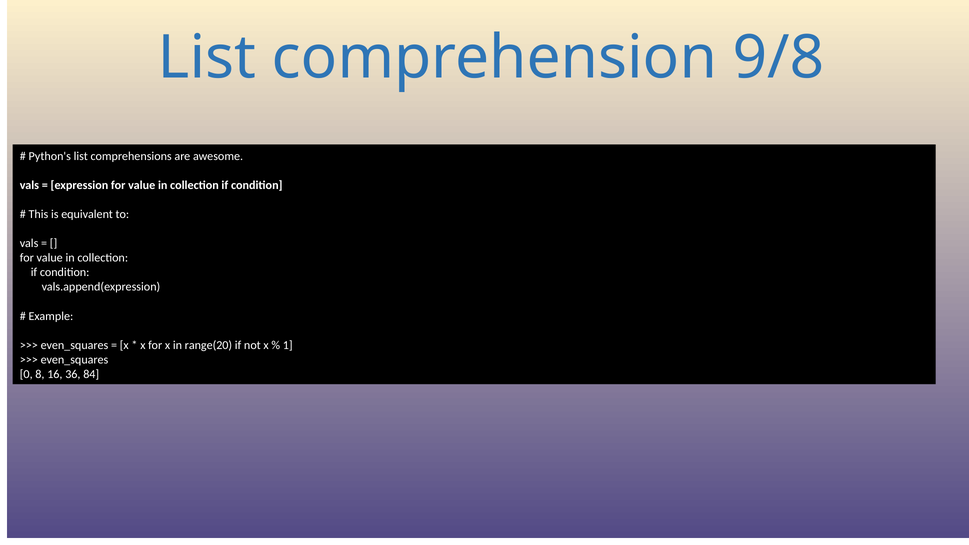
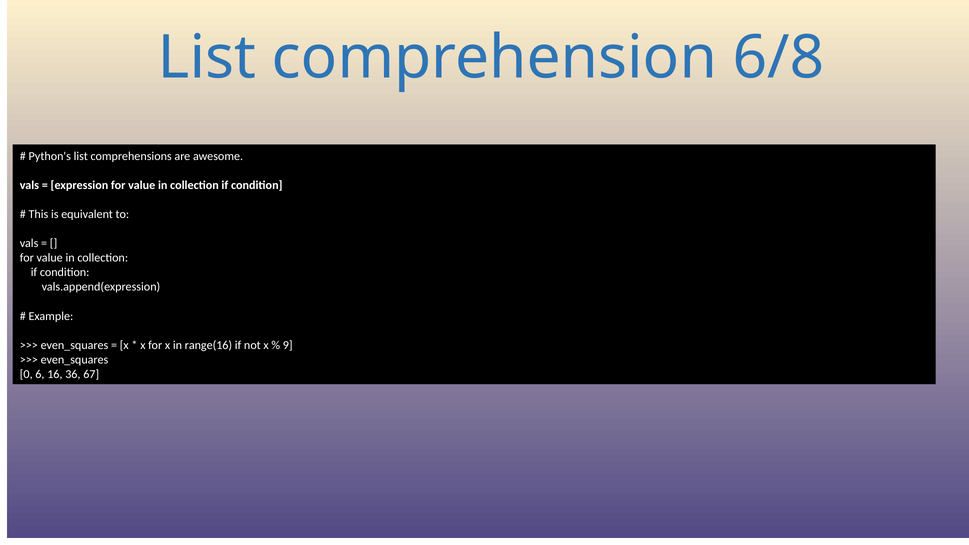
9/8: 9/8 -> 6/8
range(20: range(20 -> range(16
1: 1 -> 9
8: 8 -> 6
84: 84 -> 67
